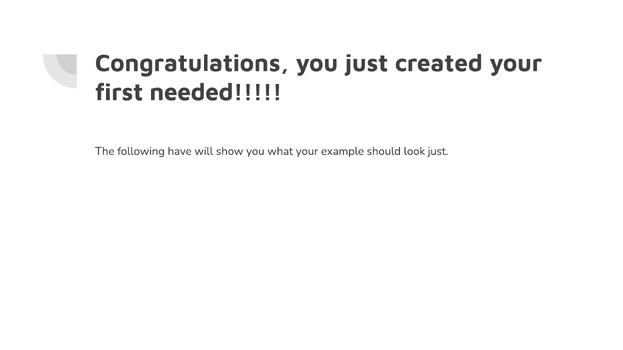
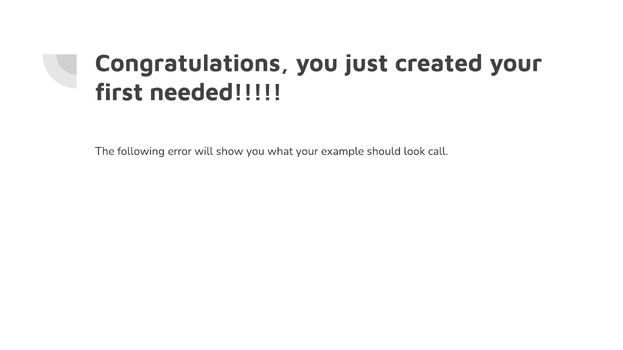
have: have -> error
look just: just -> call
